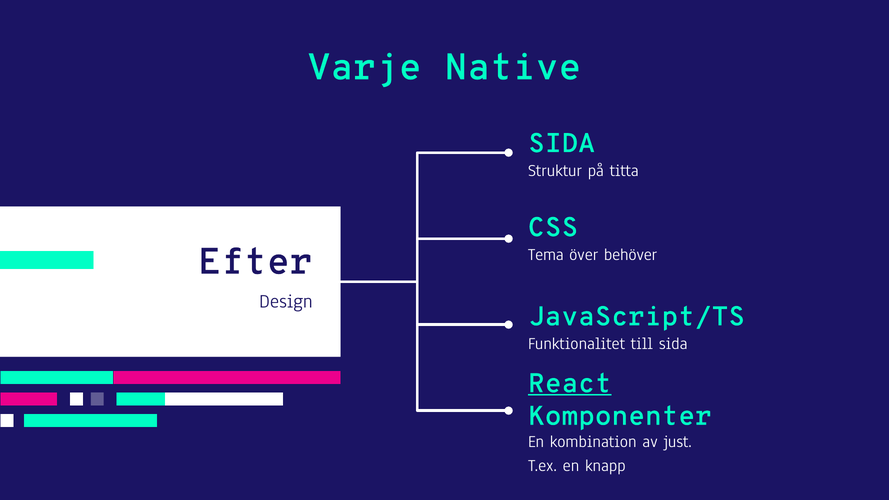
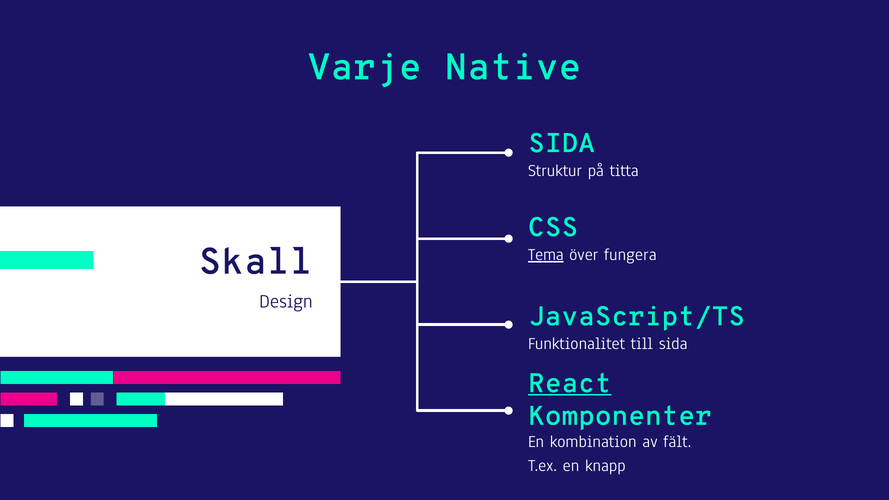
Tema underline: none -> present
behöver: behöver -> fungera
Efter: Efter -> Skall
just: just -> fält
